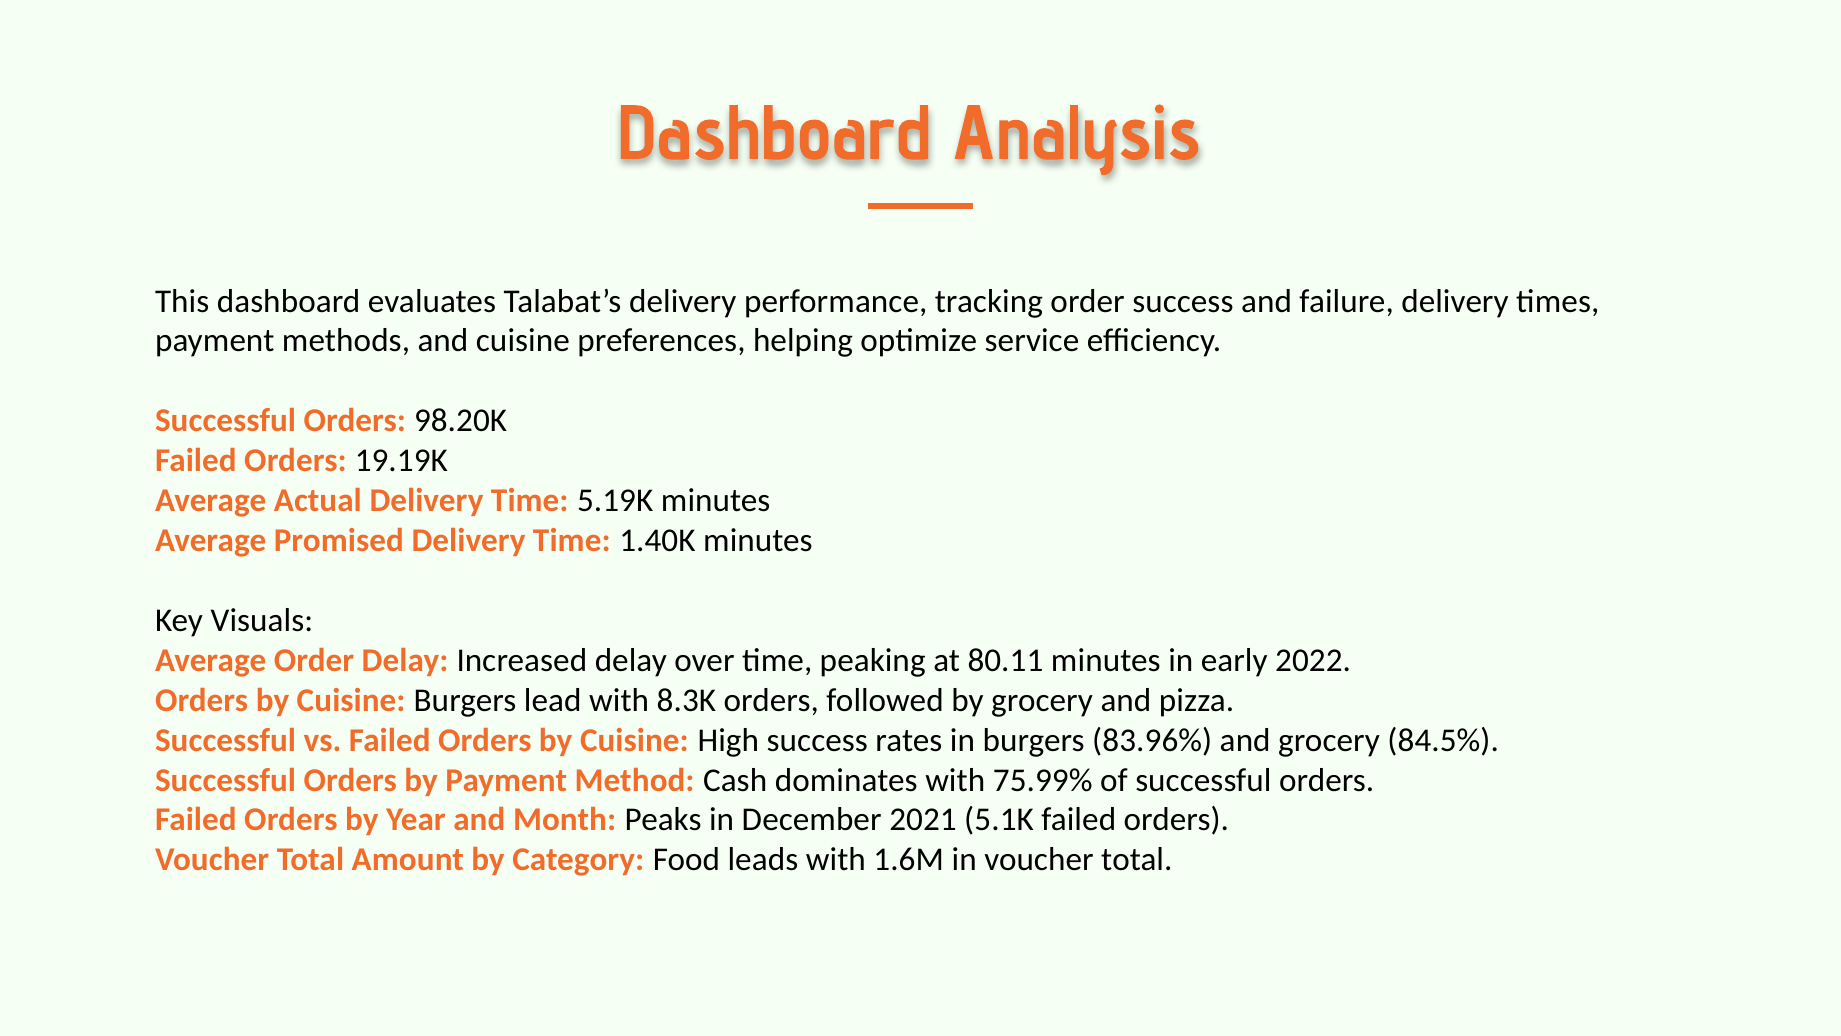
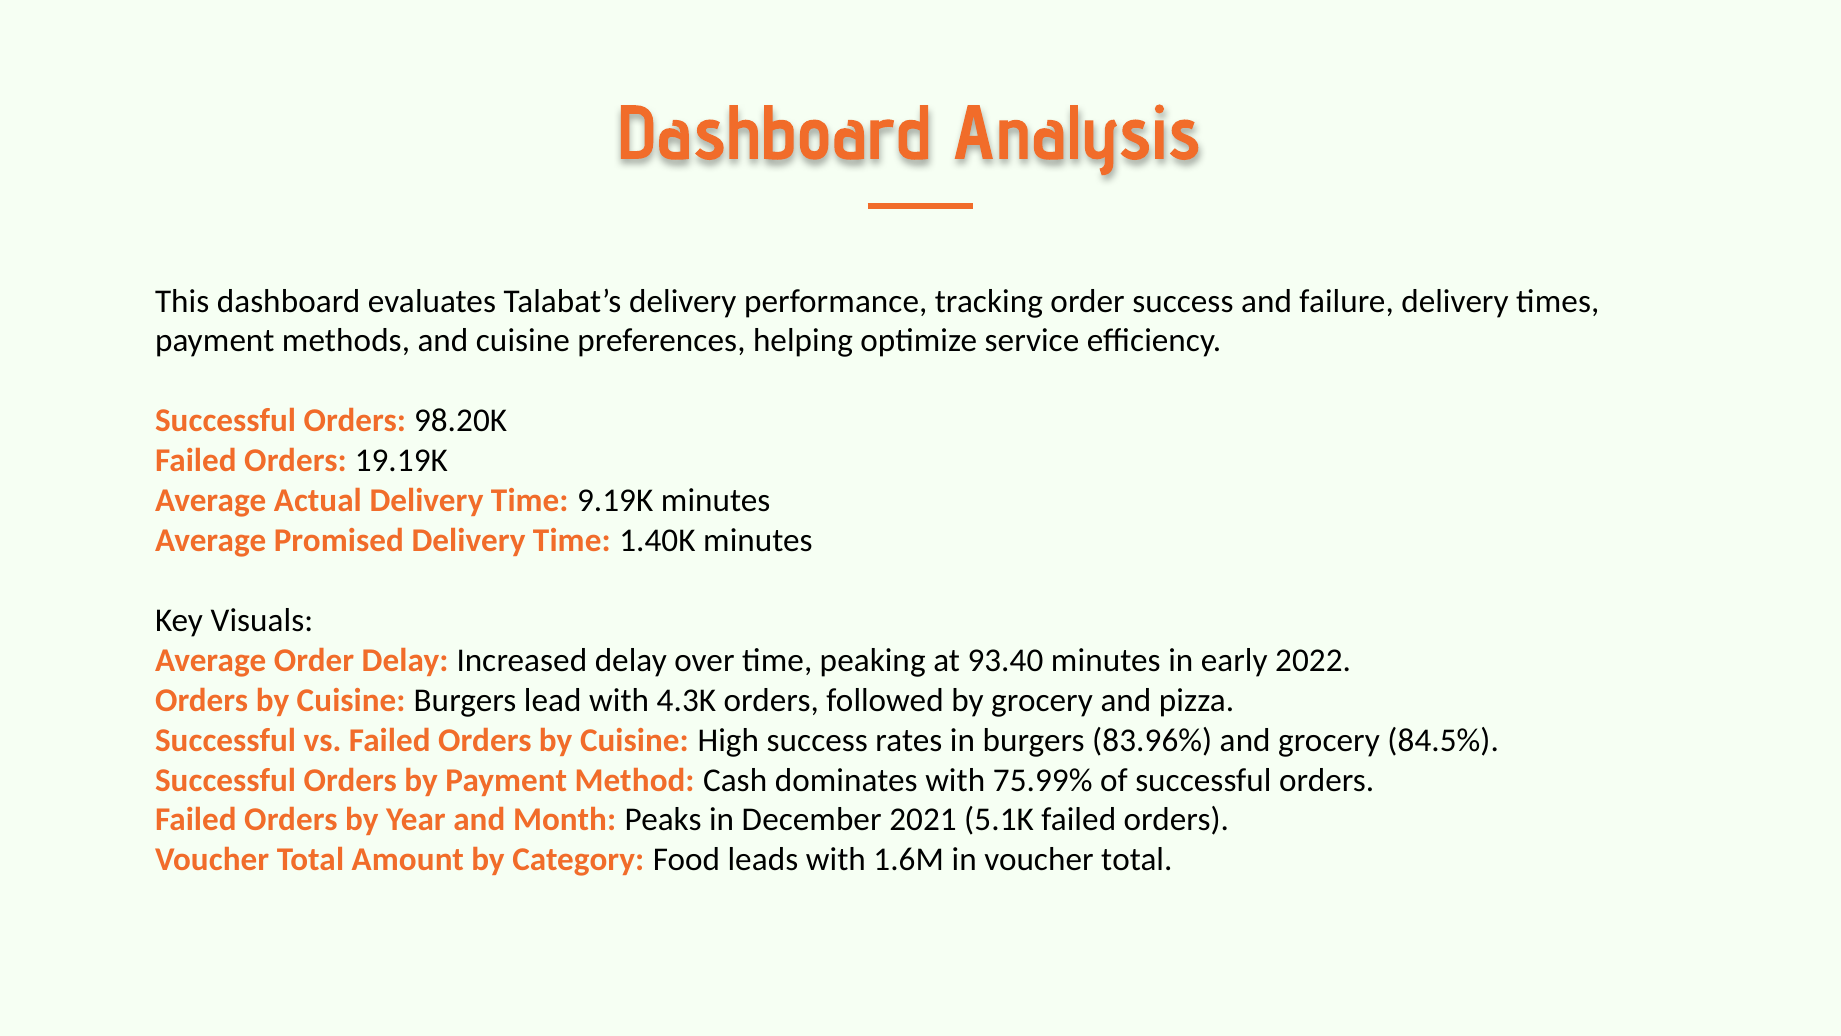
5.19K: 5.19K -> 9.19K
80.11: 80.11 -> 93.40
8.3K: 8.3K -> 4.3K
